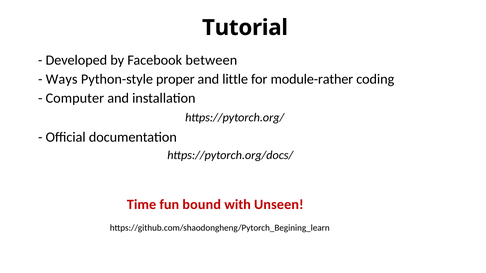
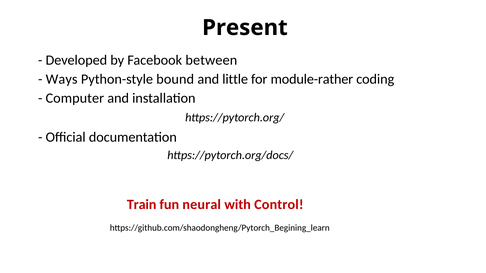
Tutorial: Tutorial -> Present
proper: proper -> bound
Time: Time -> Train
bound: bound -> neural
Unseen: Unseen -> Control
